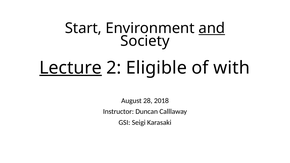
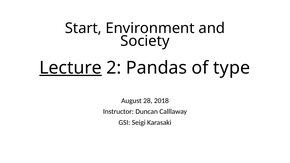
and underline: present -> none
Eligible: Eligible -> Pandas
with: with -> type
